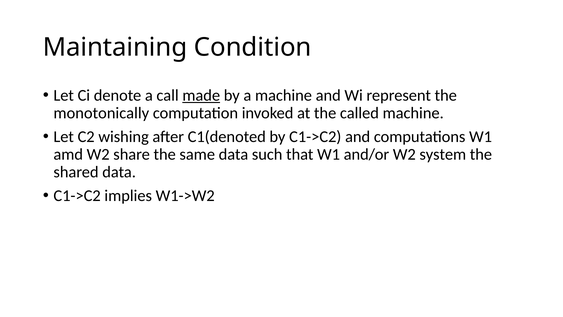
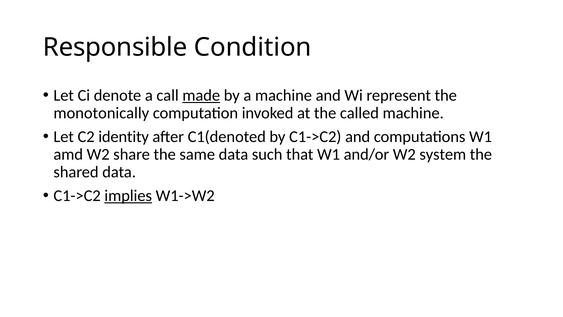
Maintaining: Maintaining -> Responsible
wishing: wishing -> identity
implies underline: none -> present
